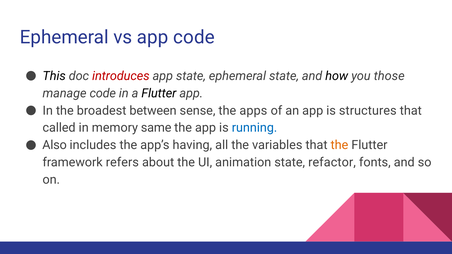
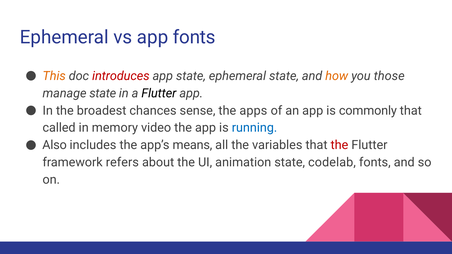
app code: code -> fonts
This colour: black -> orange
how colour: black -> orange
manage code: code -> state
between: between -> chances
structures: structures -> commonly
same: same -> video
having: having -> means
the at (339, 145) colour: orange -> red
refactor: refactor -> codelab
